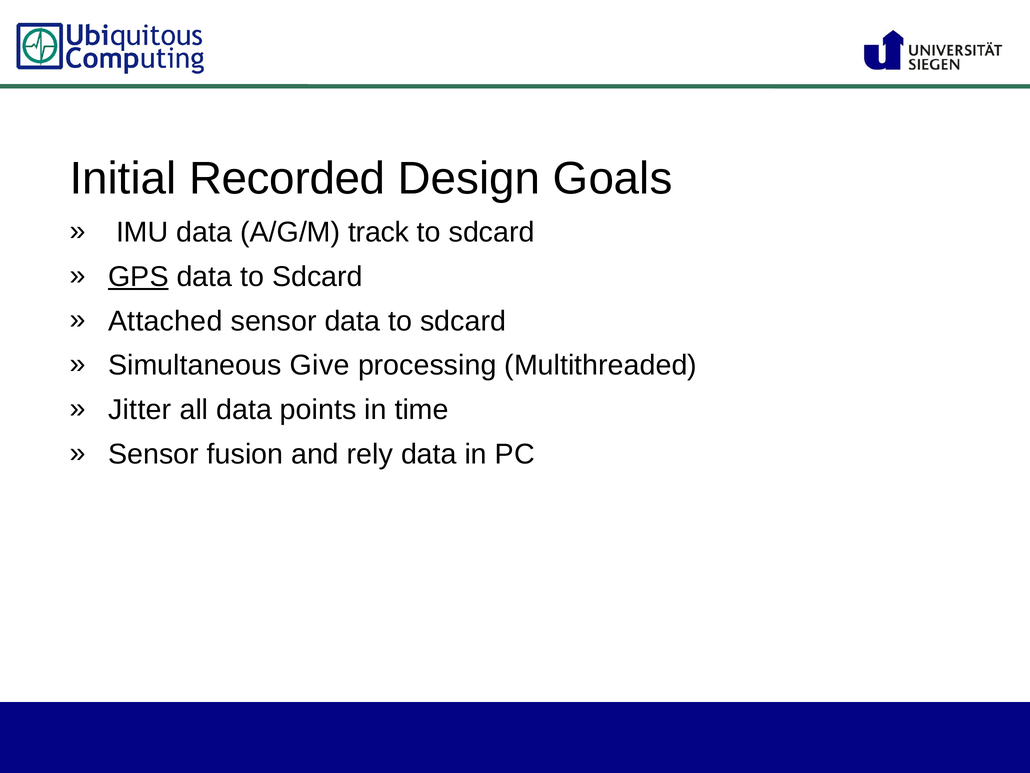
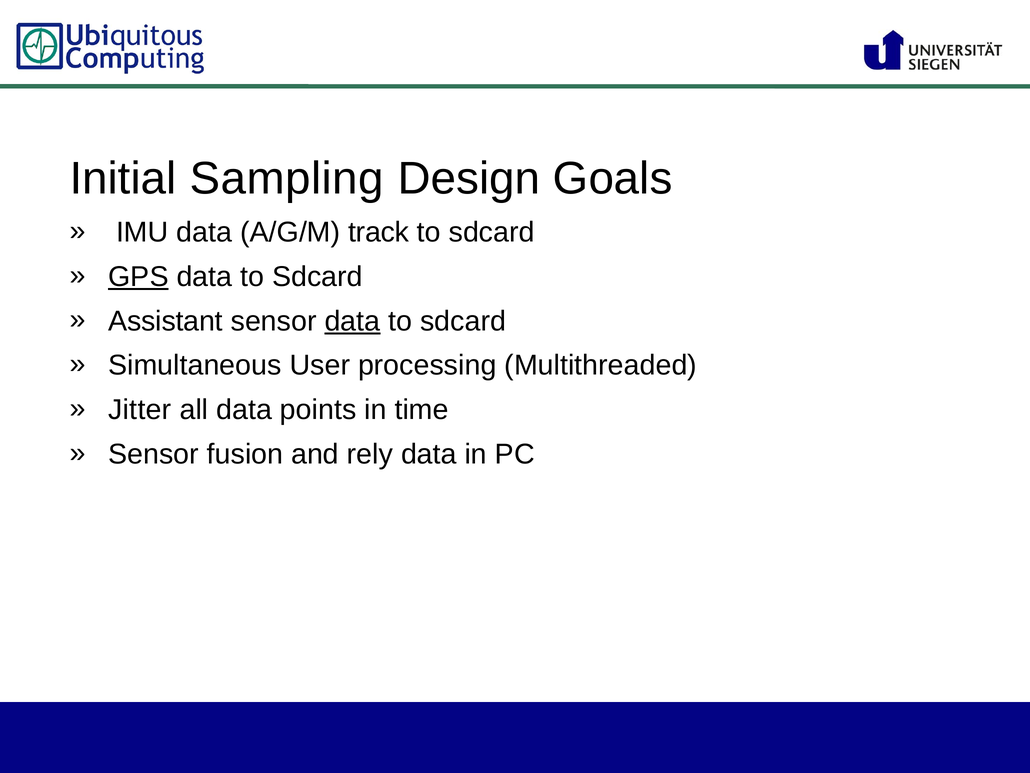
Recorded: Recorded -> Sampling
Attached: Attached -> Assistant
data at (352, 321) underline: none -> present
Give: Give -> User
